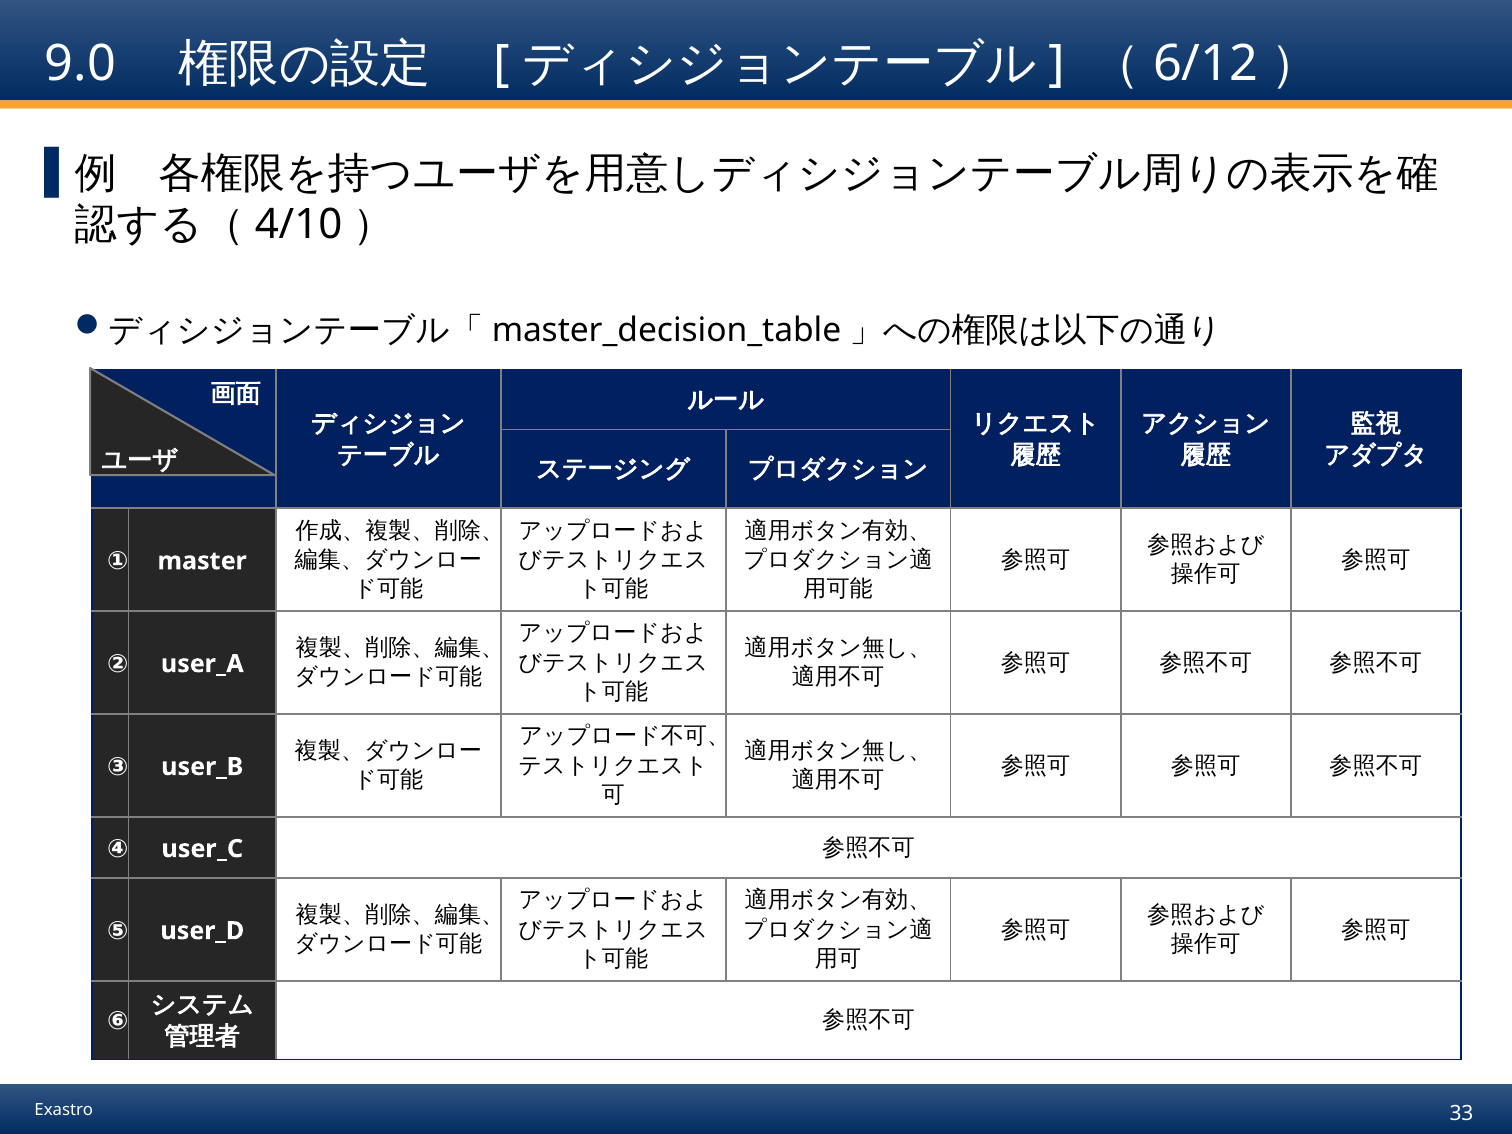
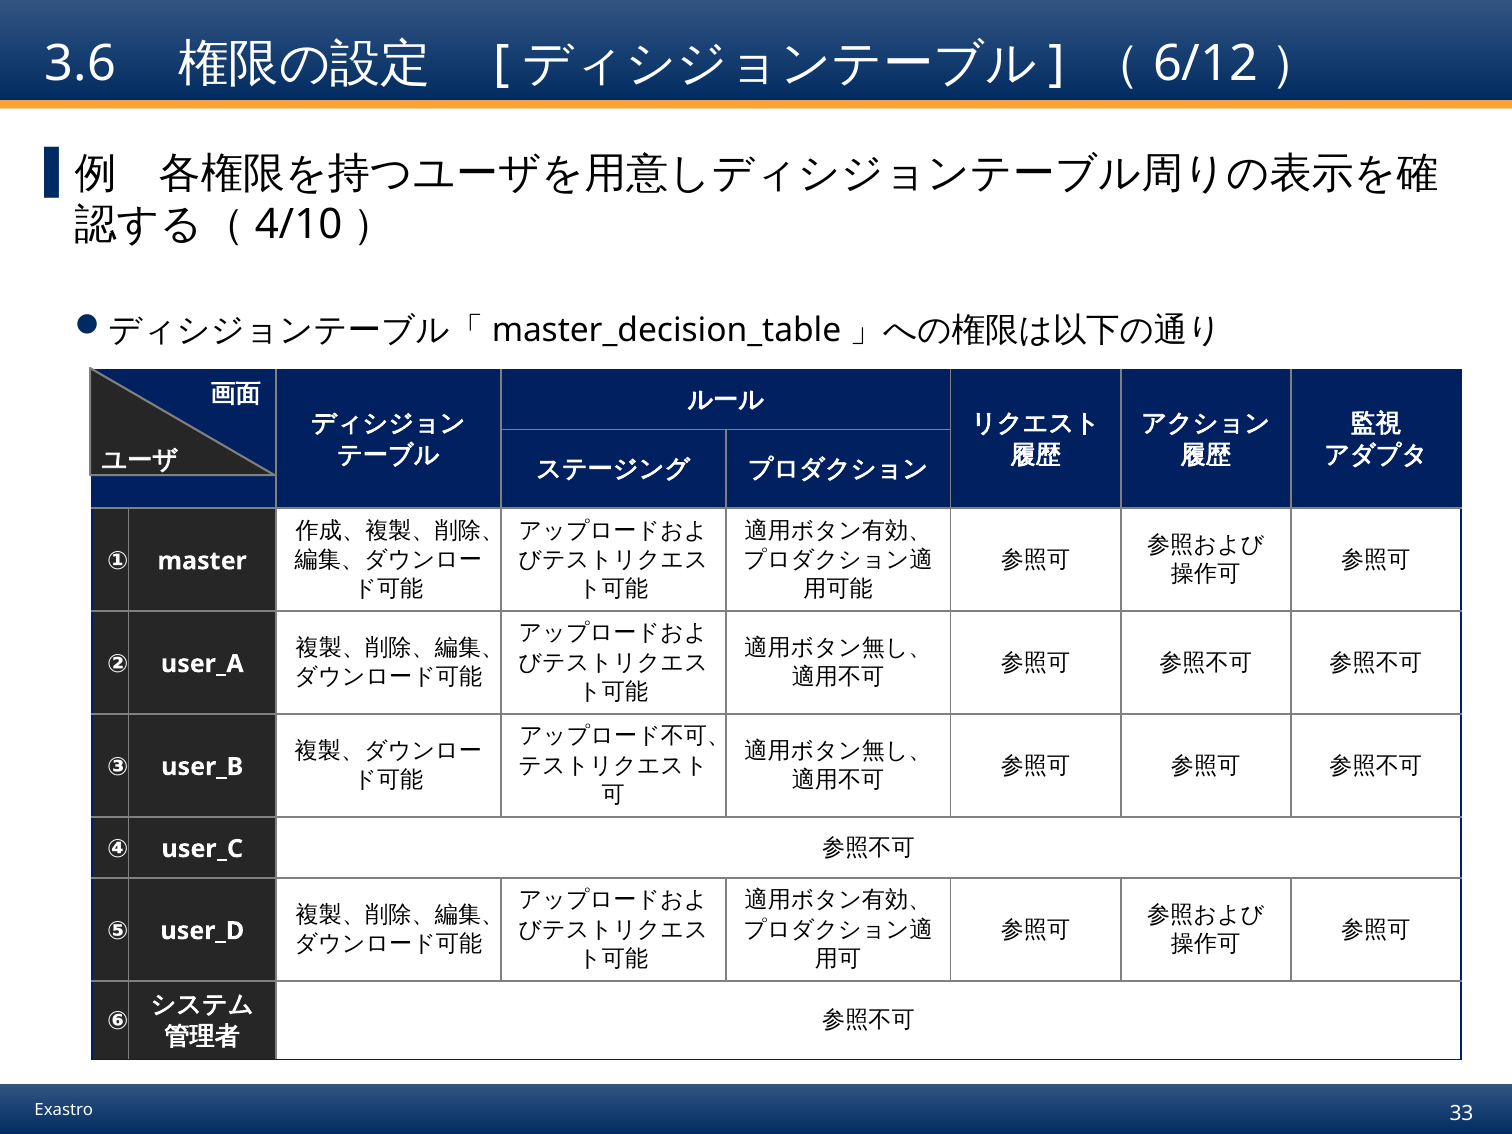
9.0: 9.0 -> 3.6
